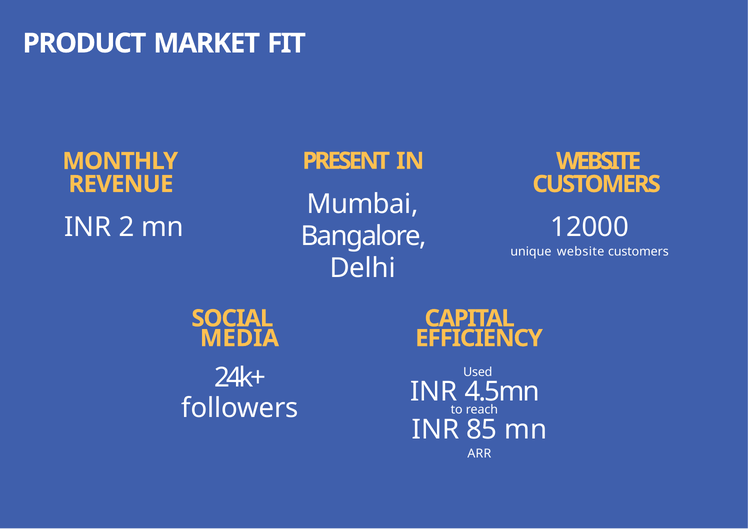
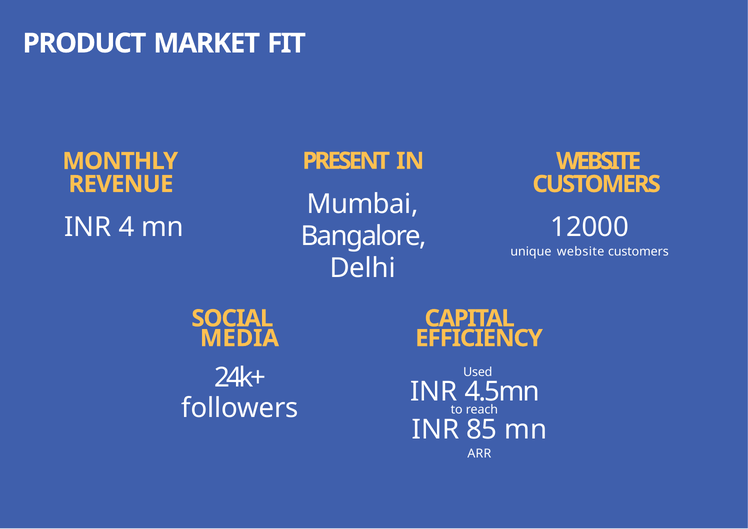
2: 2 -> 4
